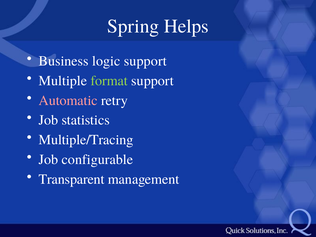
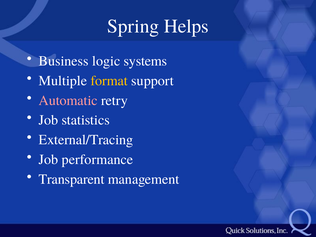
logic support: support -> systems
format colour: light green -> yellow
Multiple/Tracing: Multiple/Tracing -> External/Tracing
configurable: configurable -> performance
